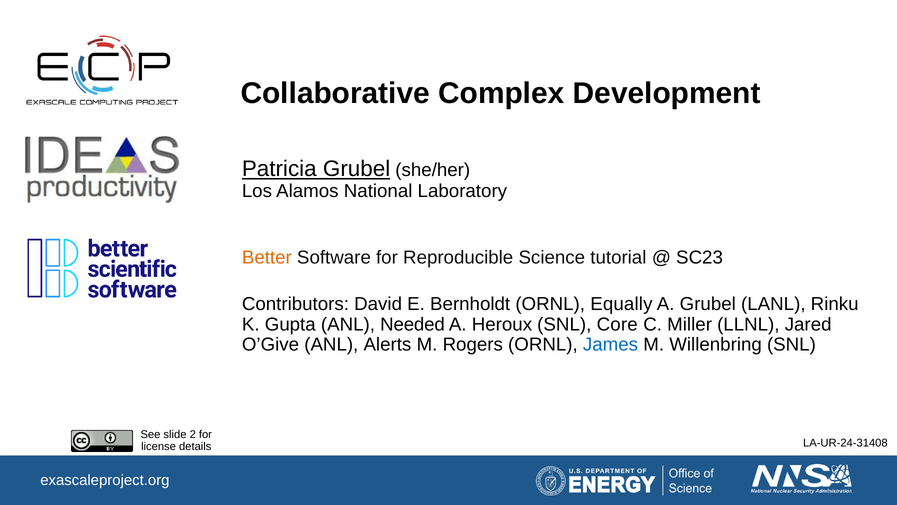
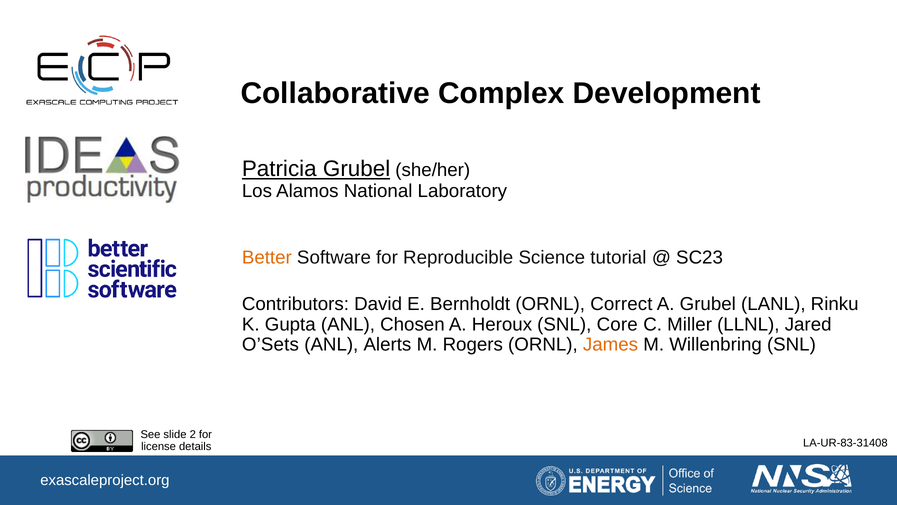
Equally: Equally -> Correct
Needed: Needed -> Chosen
O’Give: O’Give -> O’Sets
James colour: blue -> orange
LA-UR-24-31408: LA-UR-24-31408 -> LA-UR-83-31408
